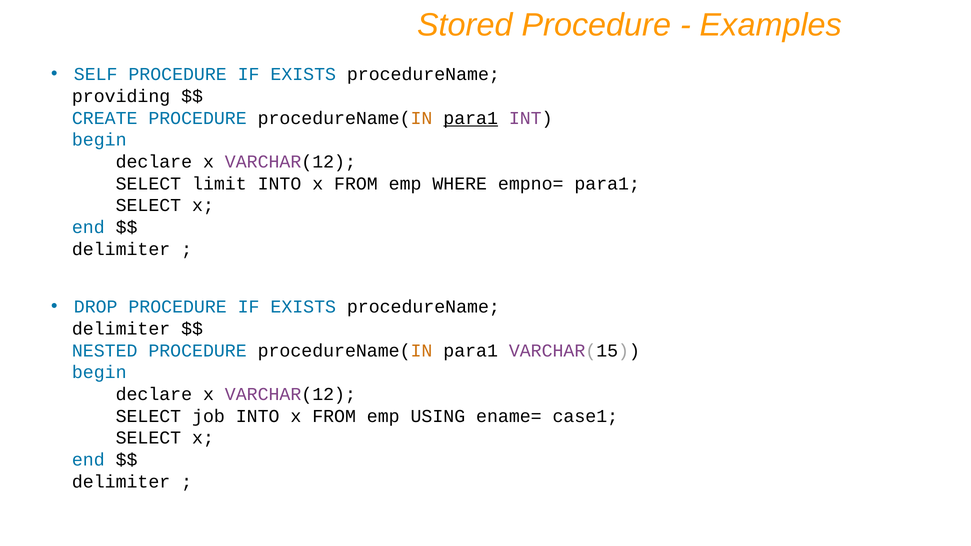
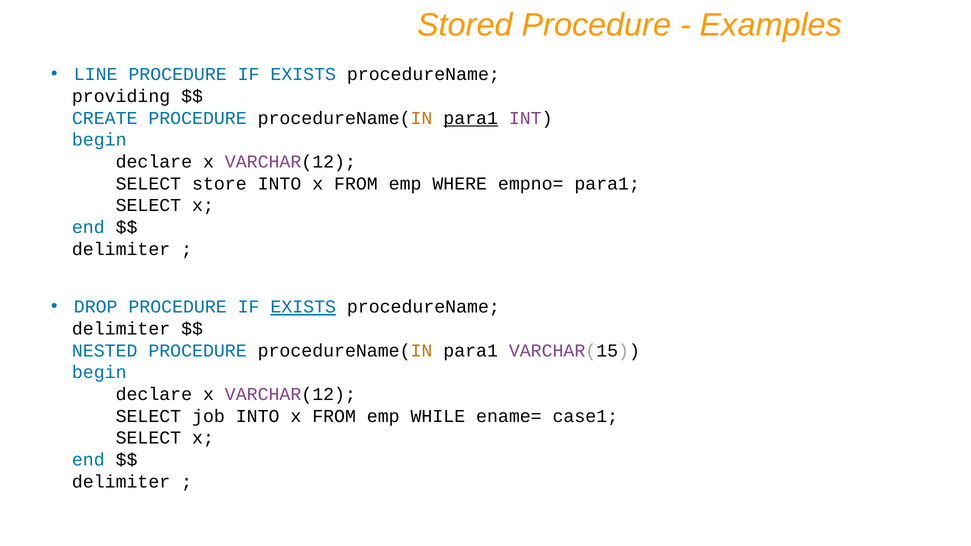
SELF: SELF -> LINE
limit: limit -> store
EXISTS at (303, 307) underline: none -> present
USING: USING -> WHILE
